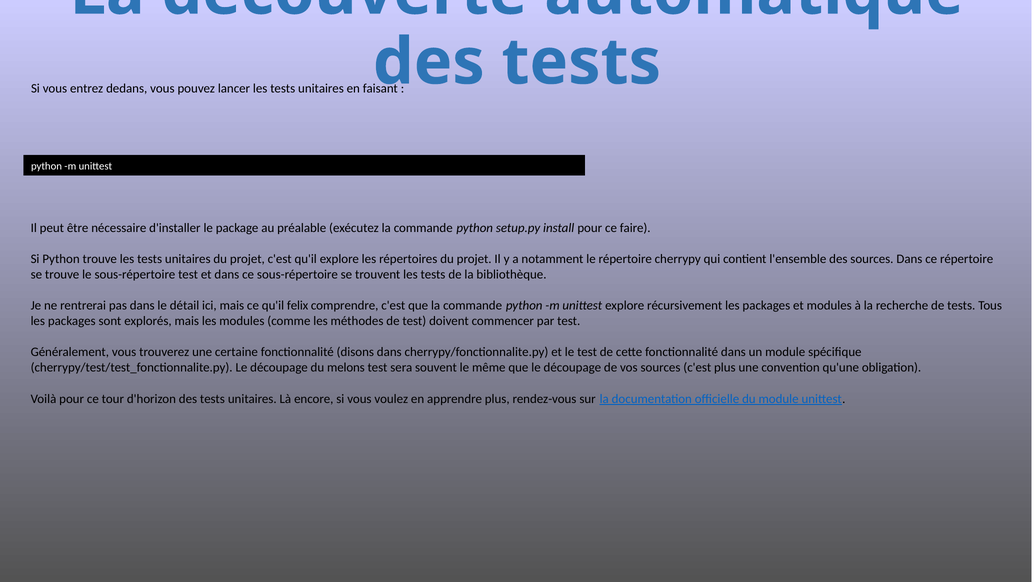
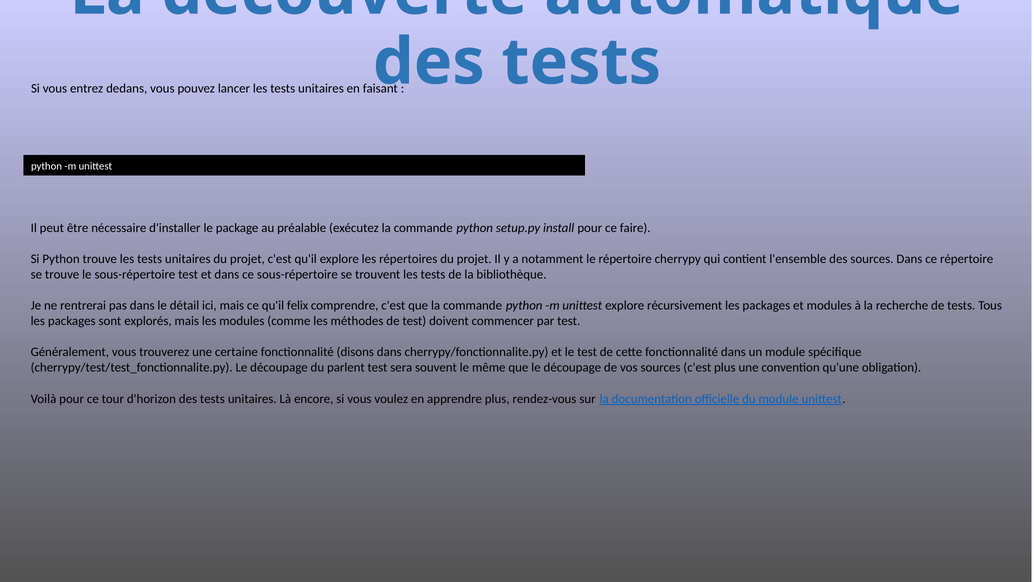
melons: melons -> parlent
